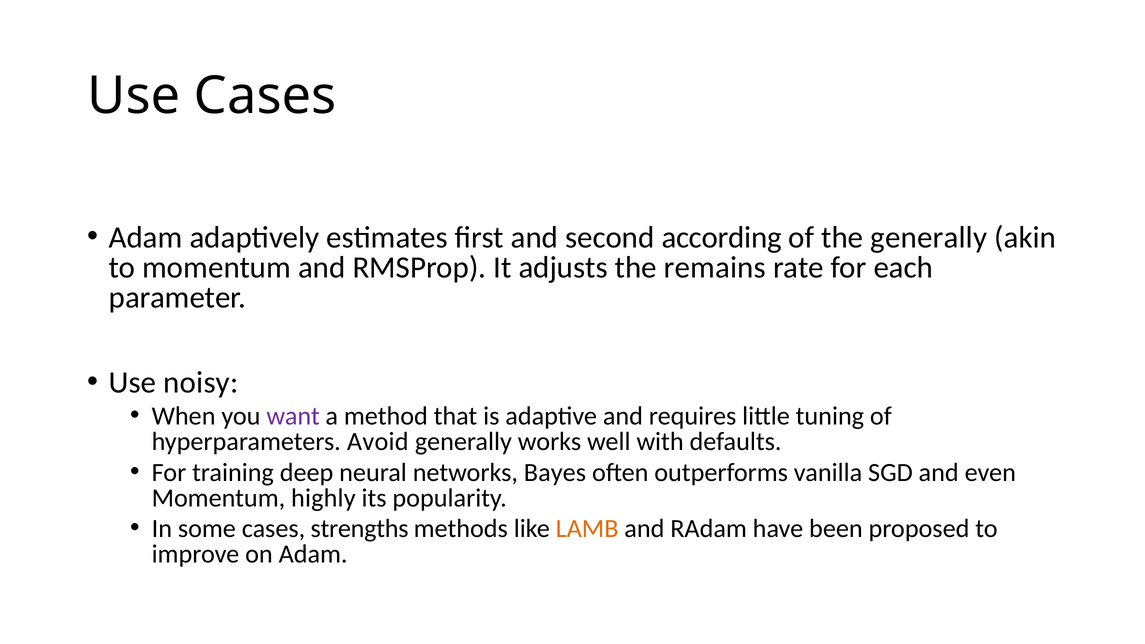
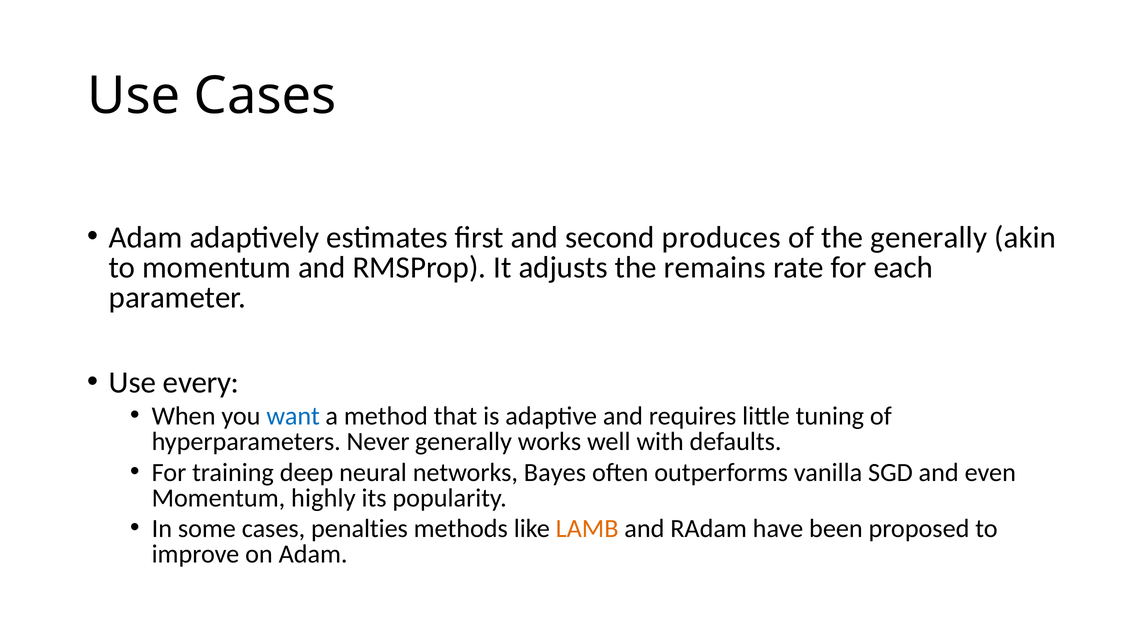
according: according -> produces
noisy: noisy -> every
want colour: purple -> blue
Avoid: Avoid -> Never
strengths: strengths -> penalties
